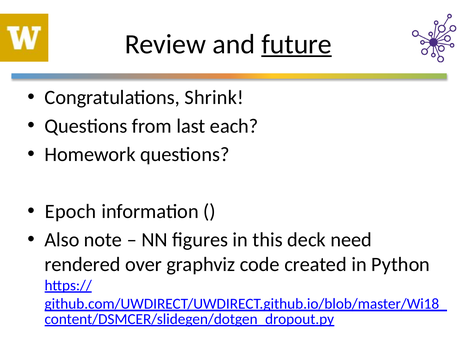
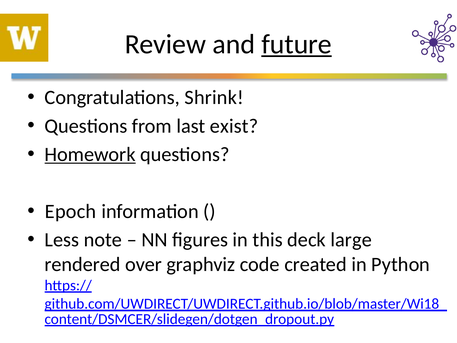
each: each -> exist
Homework underline: none -> present
Also: Also -> Less
need: need -> large
